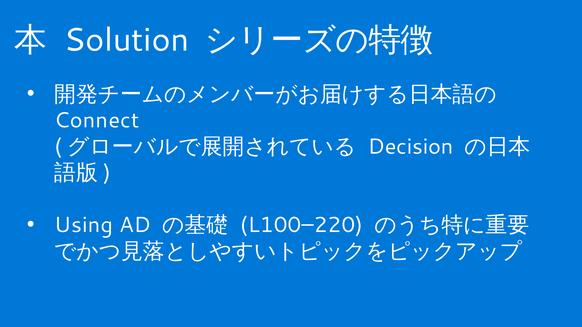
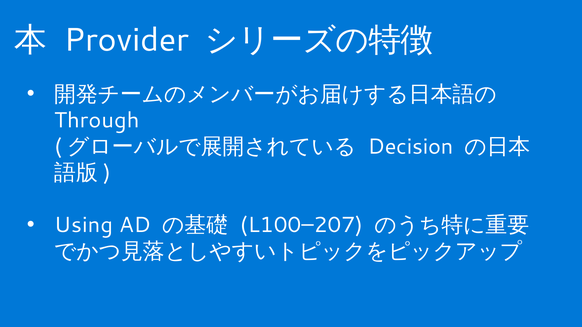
Solution: Solution -> Provider
Connect: Connect -> Through
L100–220: L100–220 -> L100–207
